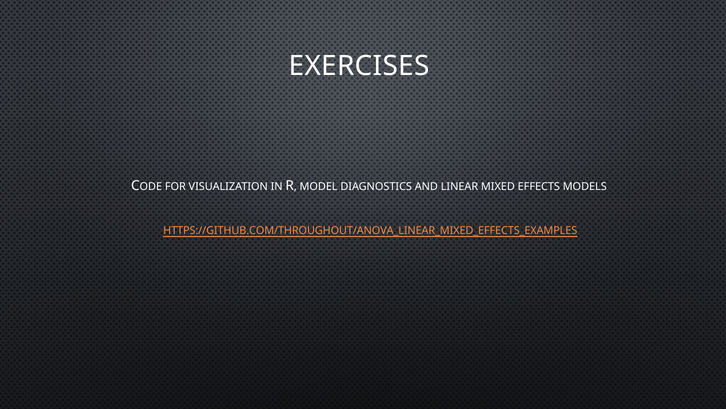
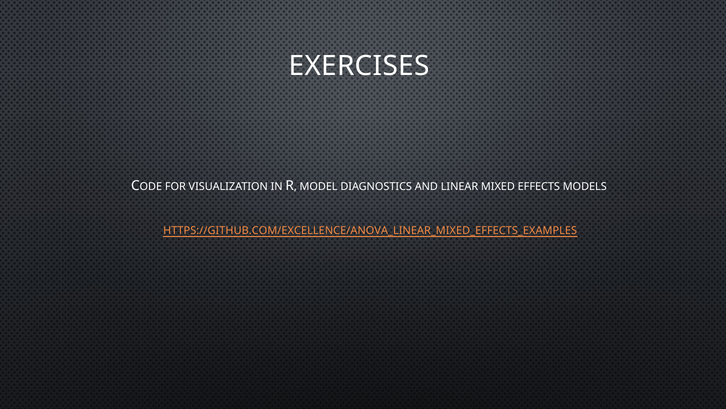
HTTPS://GITHUB.COM/THROUGHOUT/ANOVA_LINEAR_MIXED_EFFECTS_EXAMPLES: HTTPS://GITHUB.COM/THROUGHOUT/ANOVA_LINEAR_MIXED_EFFECTS_EXAMPLES -> HTTPS://GITHUB.COM/EXCELLENCE/ANOVA_LINEAR_MIXED_EFFECTS_EXAMPLES
